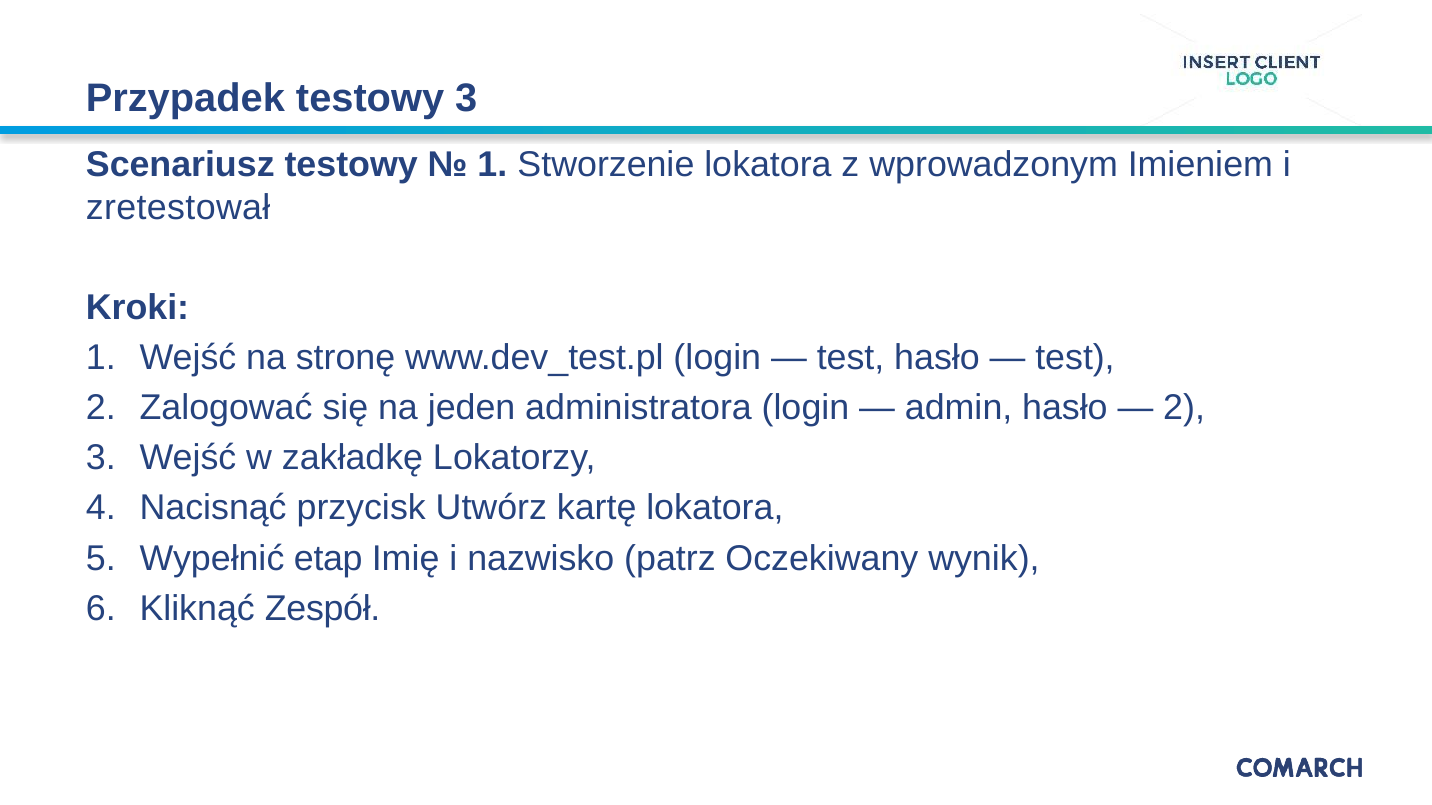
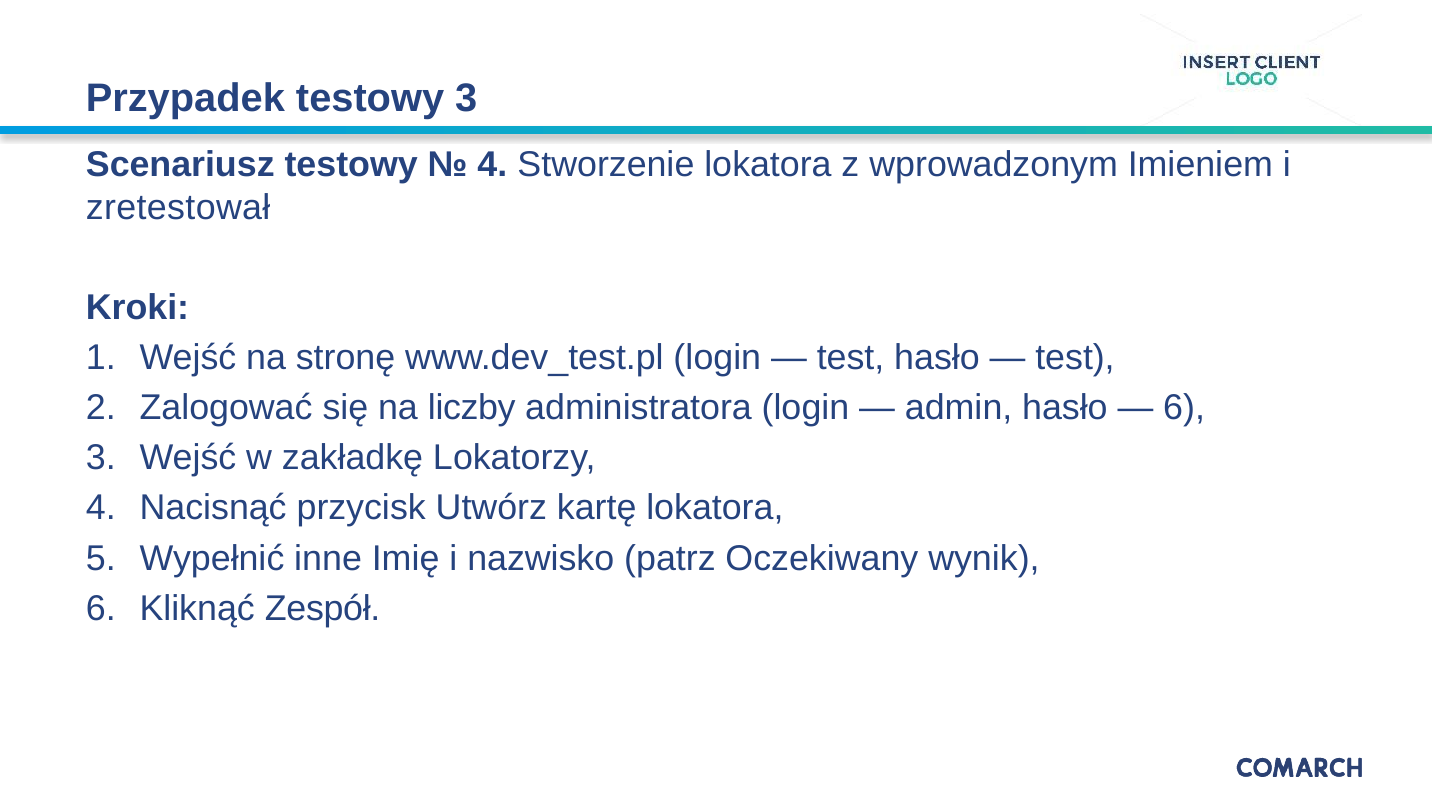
1 at (492, 165): 1 -> 4
jeden: jeden -> liczby
2 at (1184, 408): 2 -> 6
etap: etap -> inne
